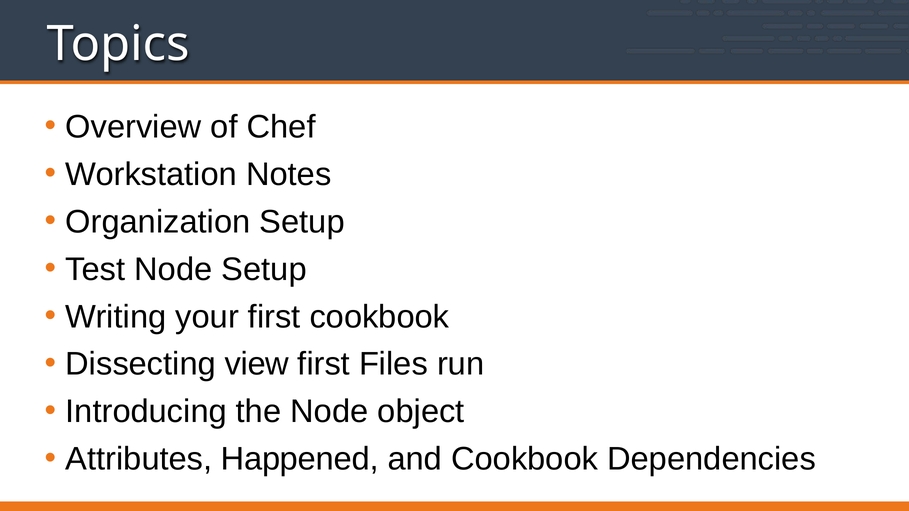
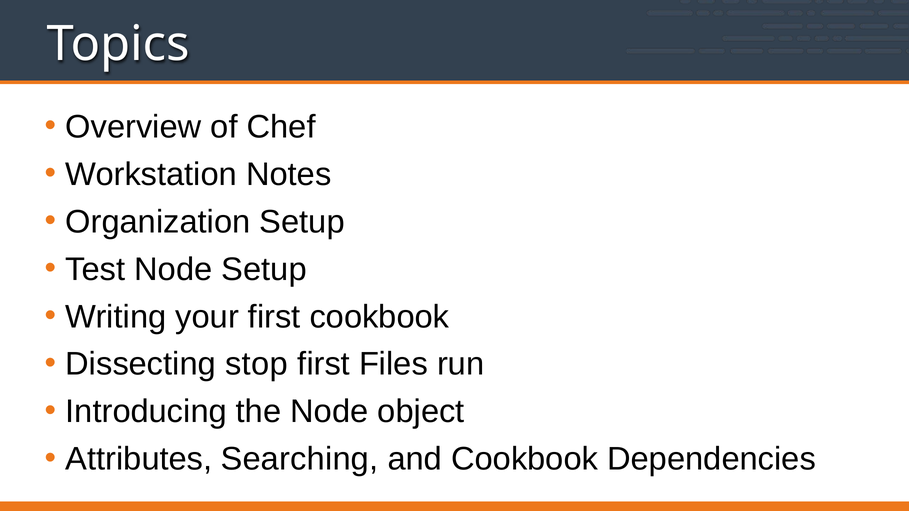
view: view -> stop
Happened: Happened -> Searching
